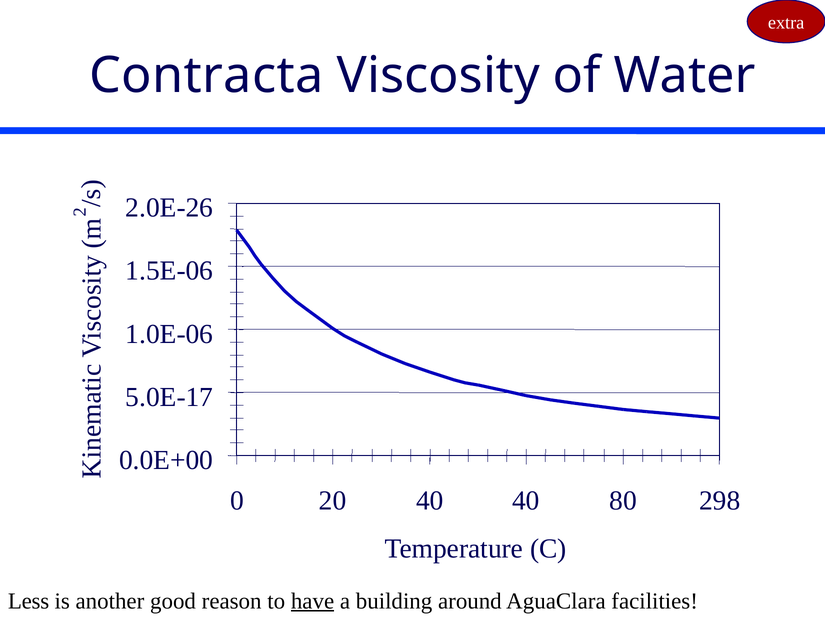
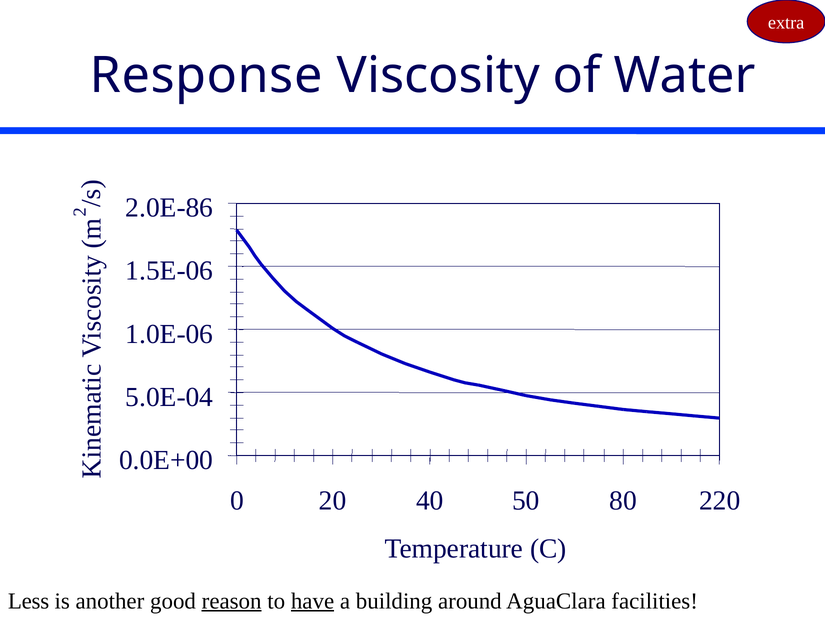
Contracta: Contracta -> Response
2.0E-26: 2.0E-26 -> 2.0E-86
5.0E-17: 5.0E-17 -> 5.0E-04
40 40: 40 -> 50
298: 298 -> 220
reason underline: none -> present
